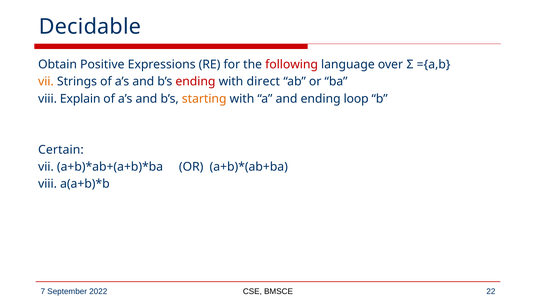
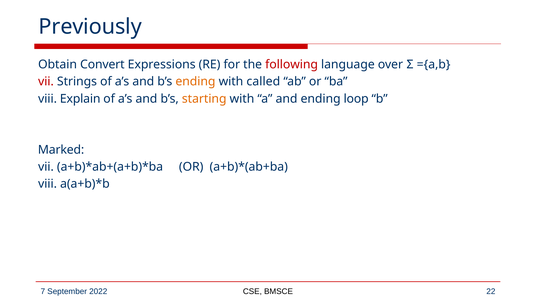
Decidable: Decidable -> Previously
Positive: Positive -> Convert
vii at (46, 82) colour: orange -> red
ending at (195, 82) colour: red -> orange
direct: direct -> called
Certain: Certain -> Marked
